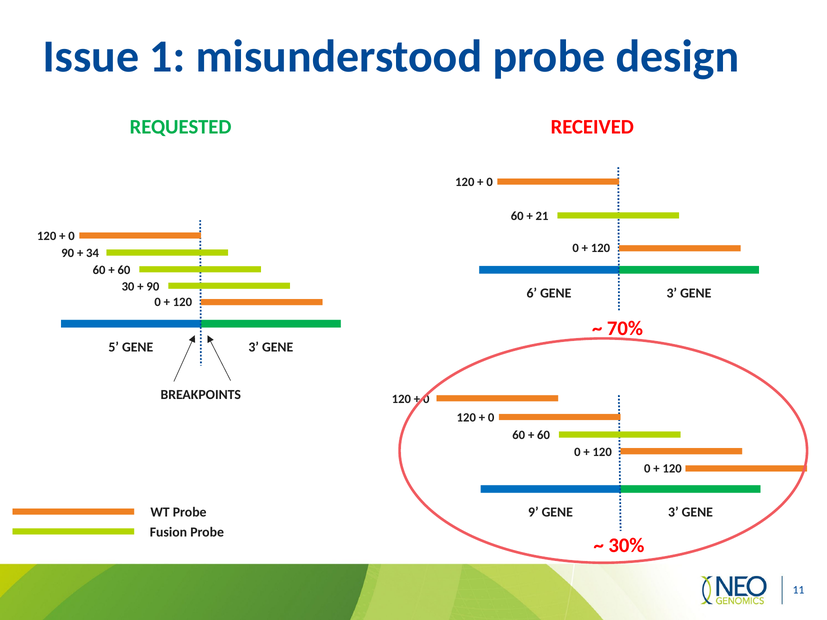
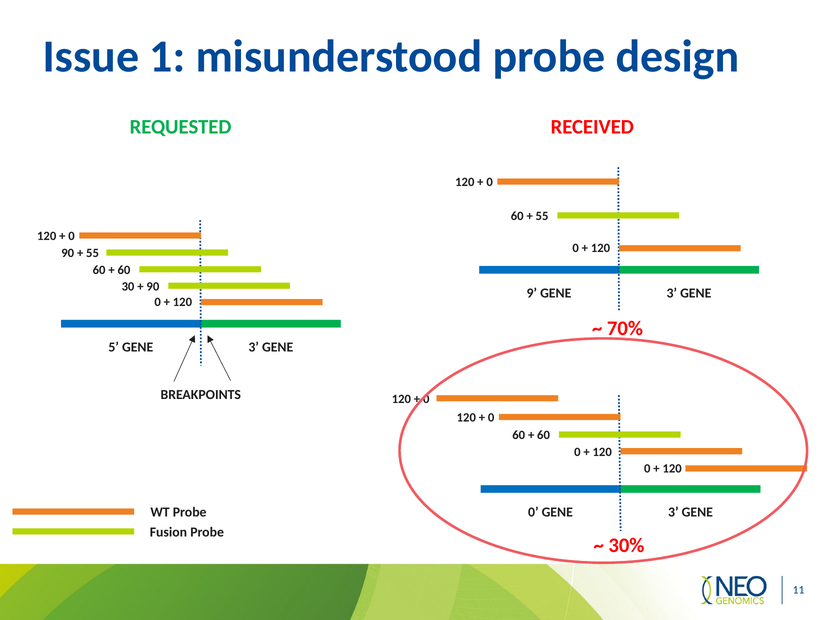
21 at (542, 216): 21 -> 55
34 at (92, 253): 34 -> 55
6: 6 -> 9
9 at (533, 513): 9 -> 0
